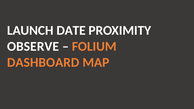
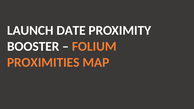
OBSERVE: OBSERVE -> BOOSTER
DASHBOARD: DASHBOARD -> PROXIMITIES
